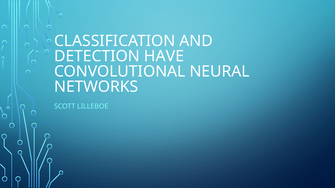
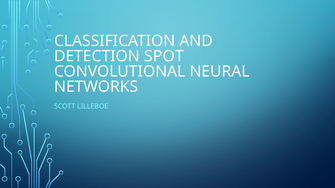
HAVE: HAVE -> SPOT
